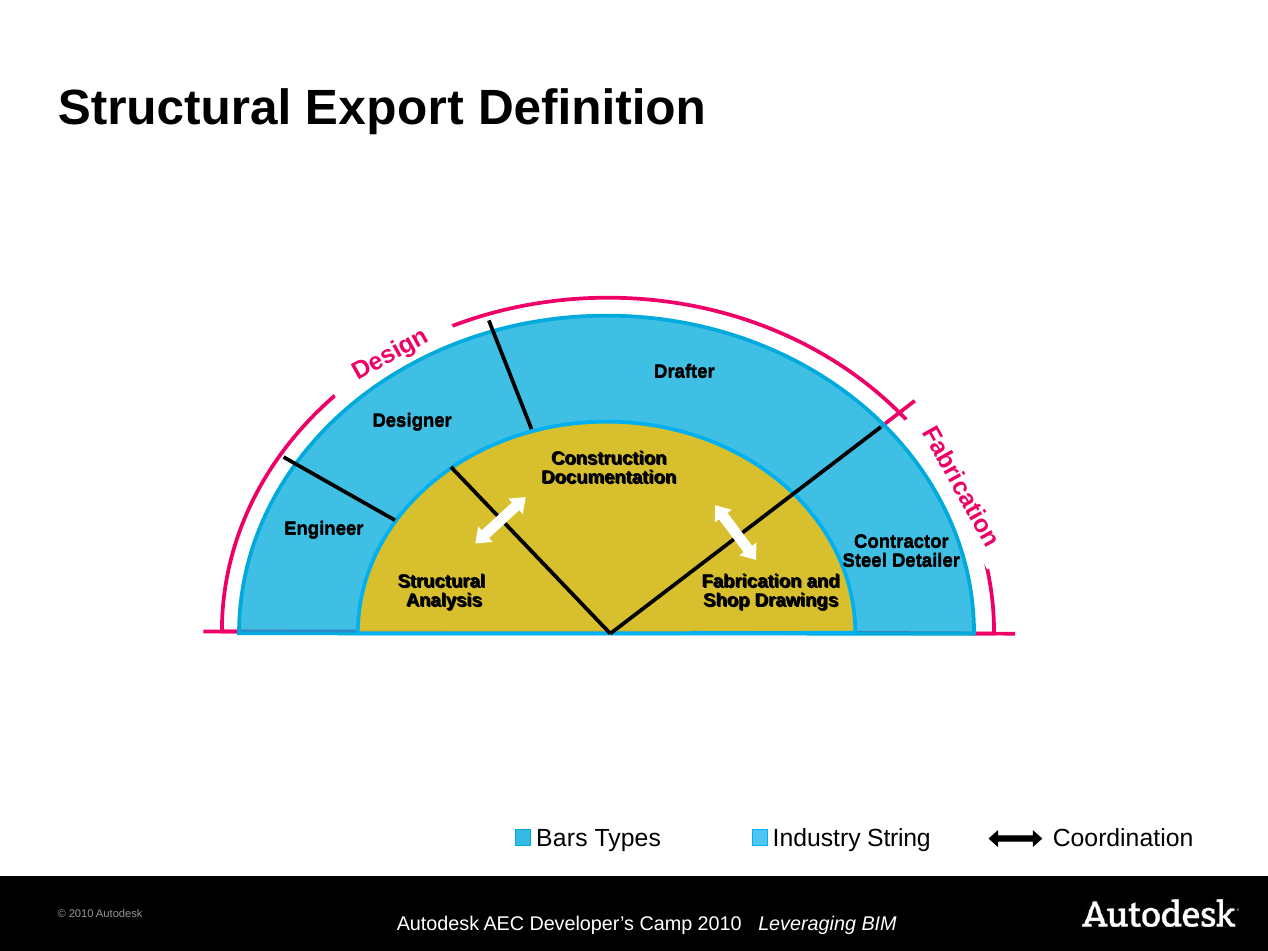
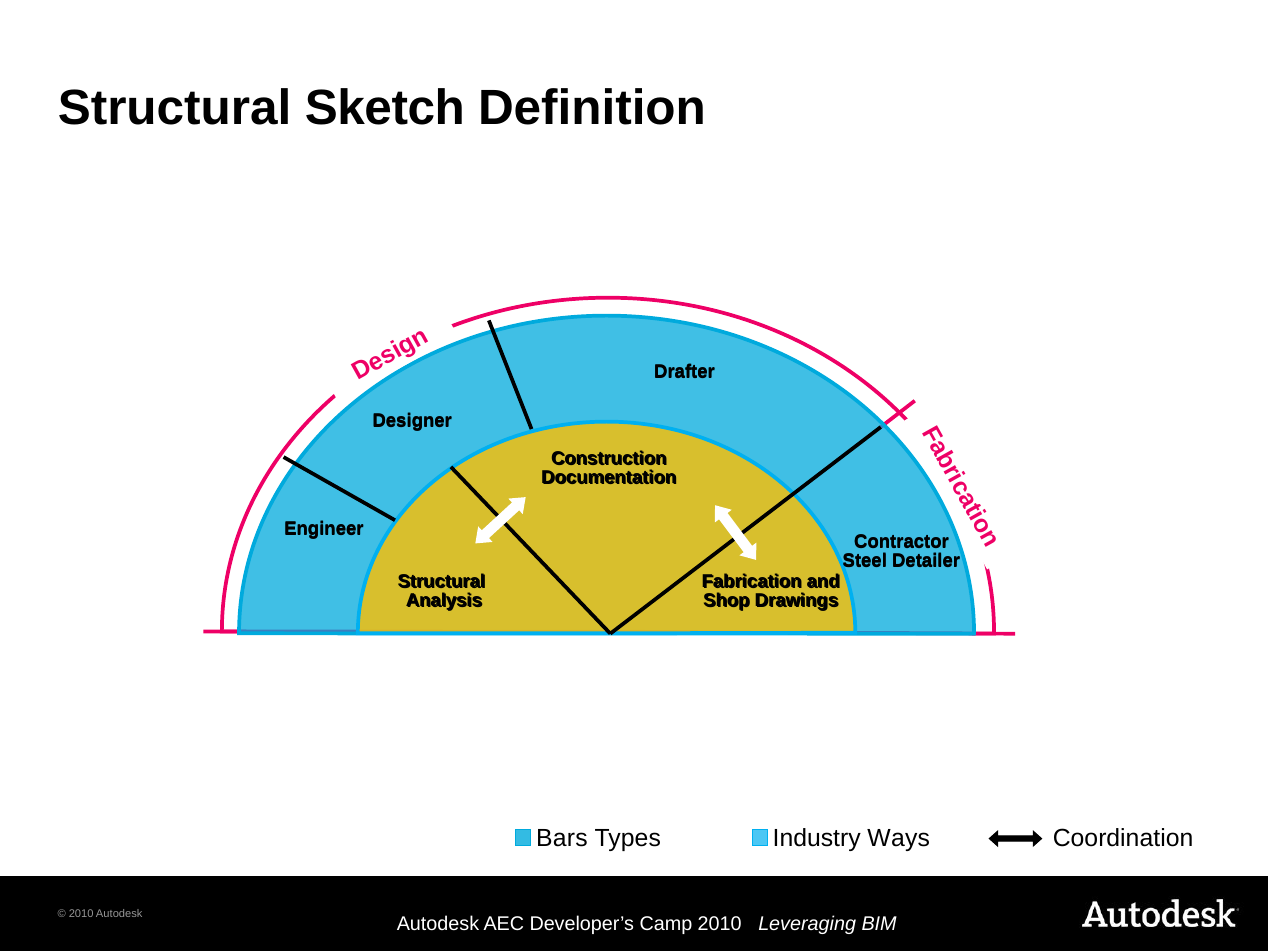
Export: Export -> Sketch
String: String -> Ways
